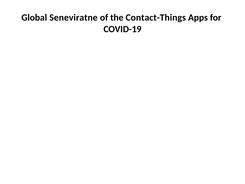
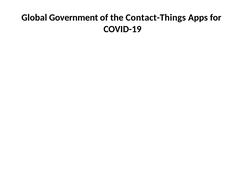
Seneviratne: Seneviratne -> Government
